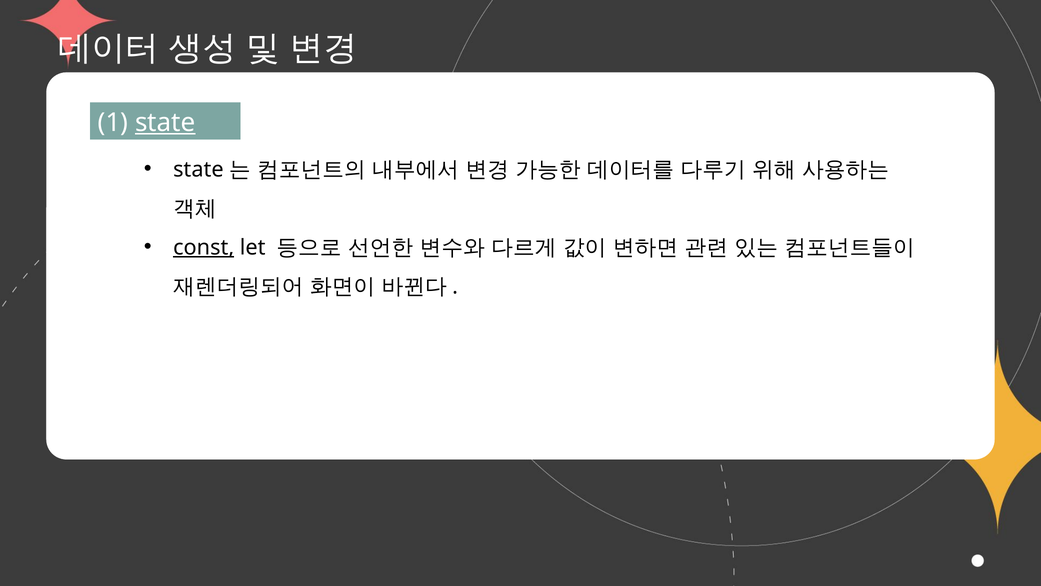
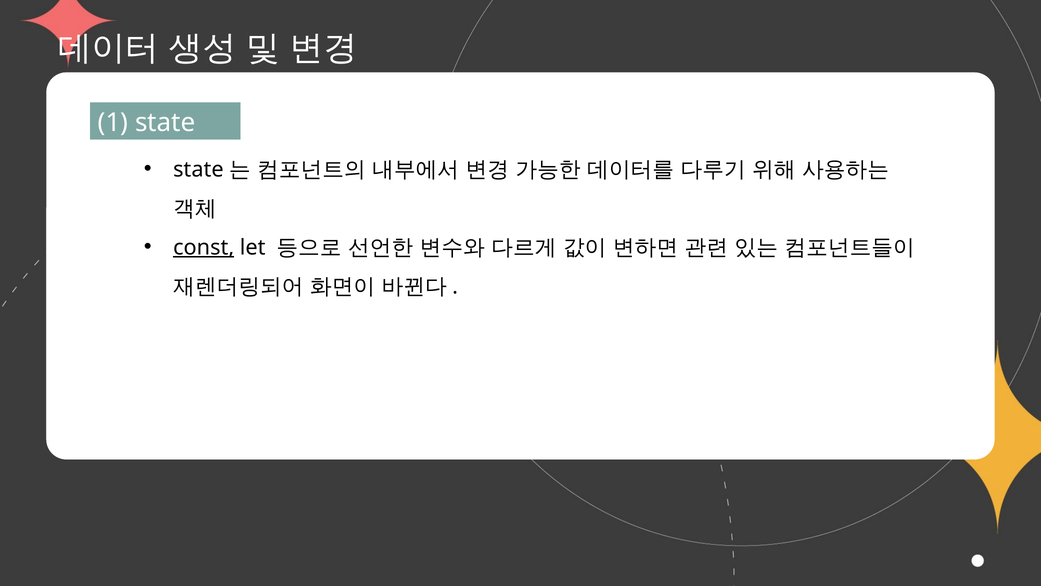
state underline: present -> none
